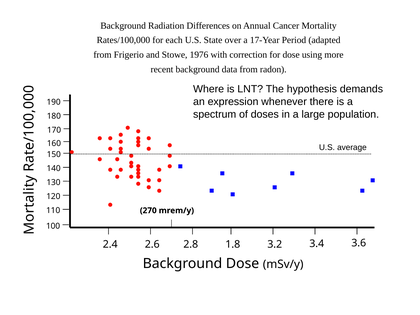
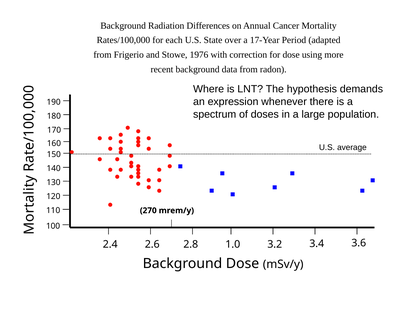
1.8: 1.8 -> 1.0
